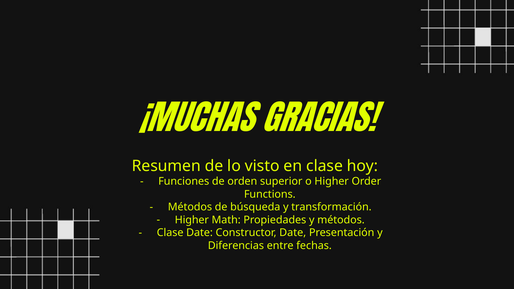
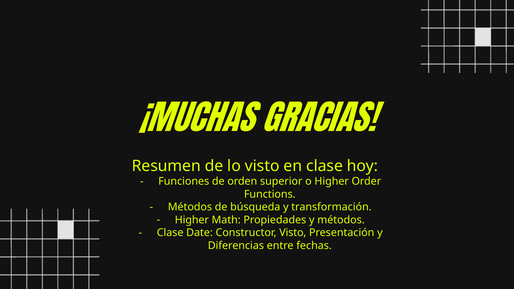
Constructor Date: Date -> Visto
